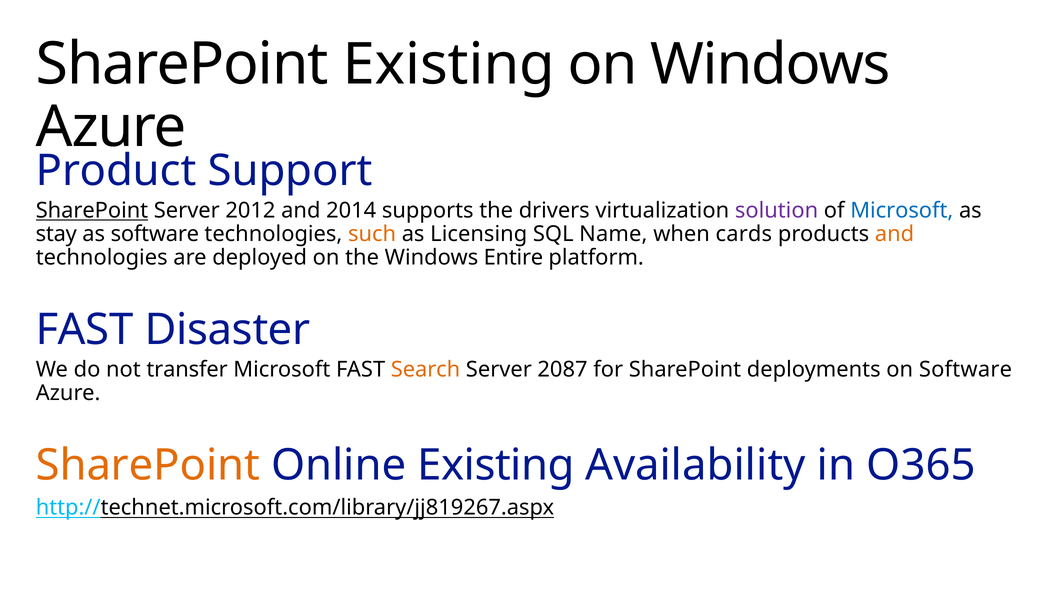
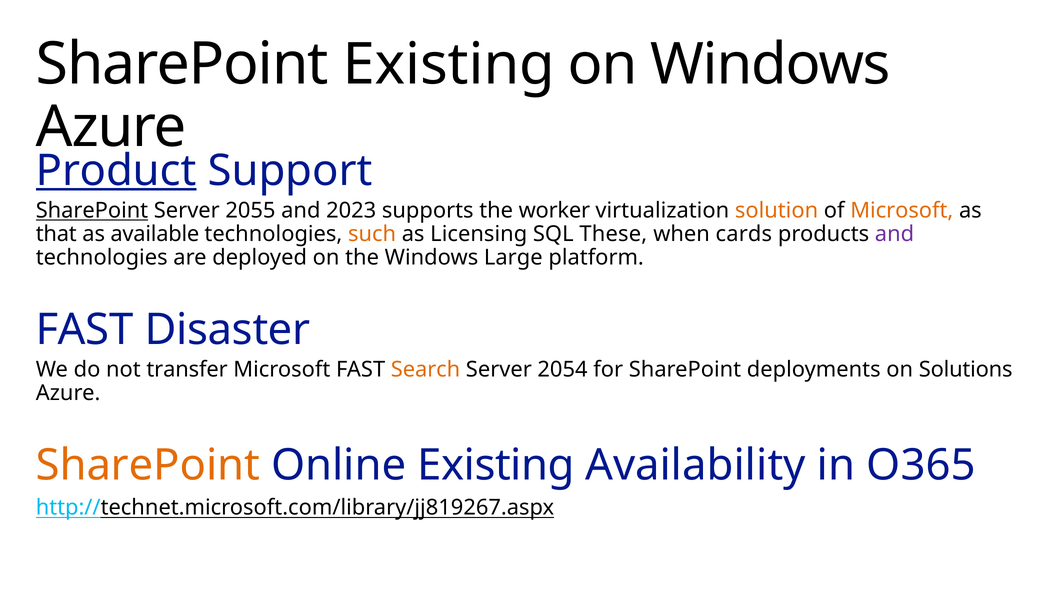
Product underline: none -> present
2012: 2012 -> 2055
2014: 2014 -> 2023
drivers: drivers -> worker
solution colour: purple -> orange
Microsoft at (902, 211) colour: blue -> orange
stay: stay -> that
as software: software -> available
Name: Name -> These
and at (894, 234) colour: orange -> purple
Entire: Entire -> Large
2087: 2087 -> 2054
on Software: Software -> Solutions
